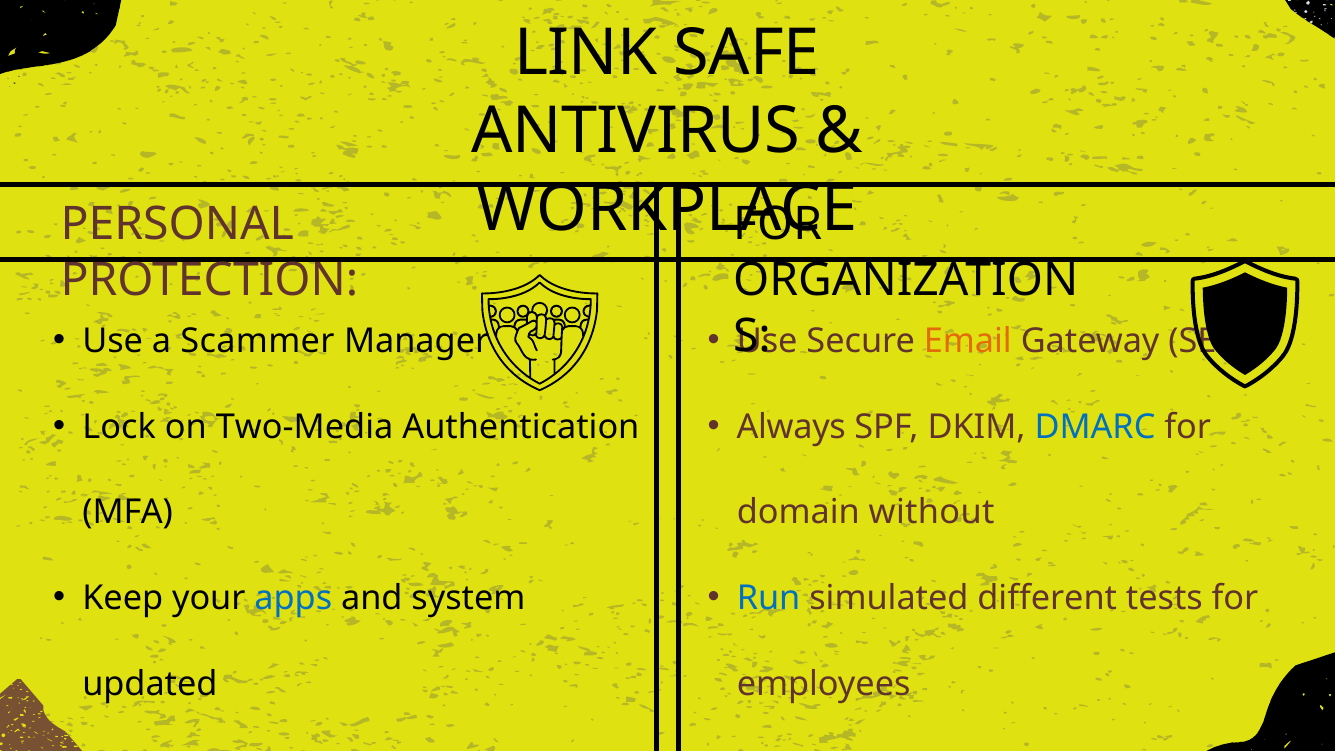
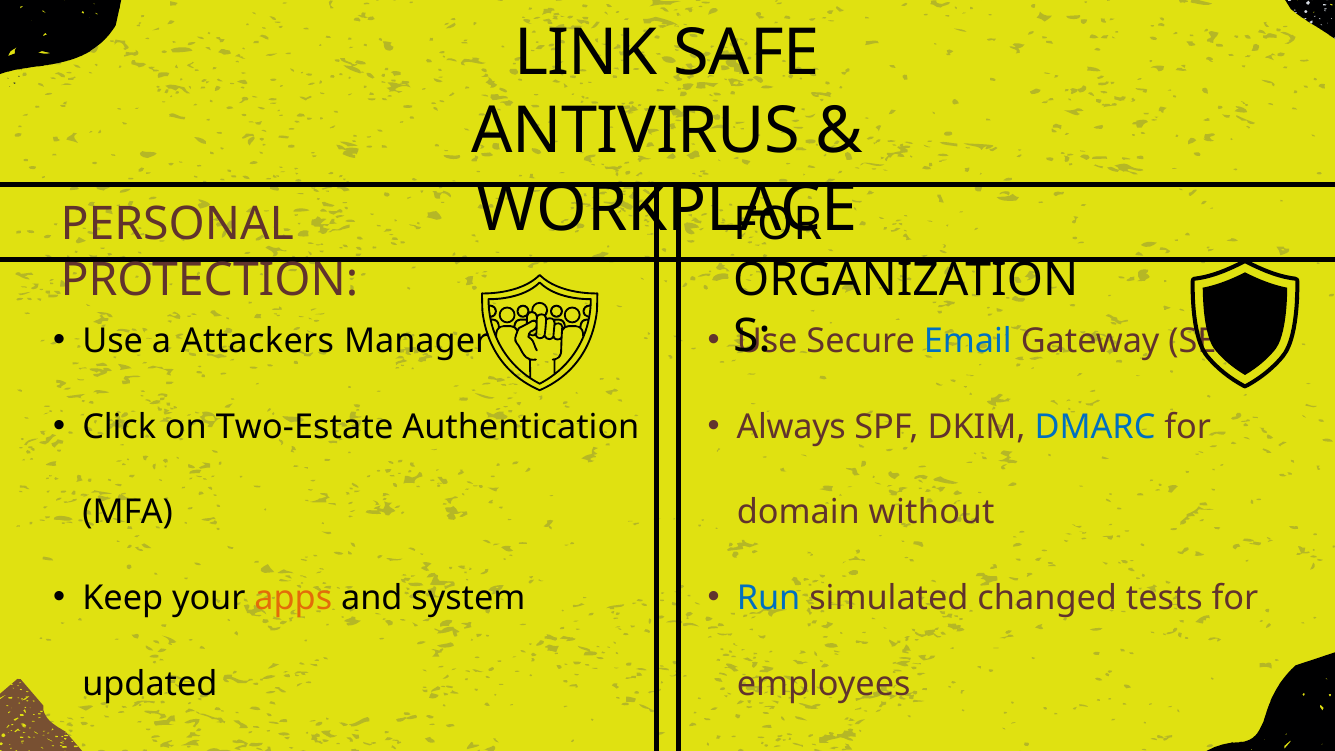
Scammer: Scammer -> Attackers
Email colour: orange -> blue
Lock: Lock -> Click
Two-Media: Two-Media -> Two-Estate
apps at (293, 598) colour: blue -> orange
different: different -> changed
